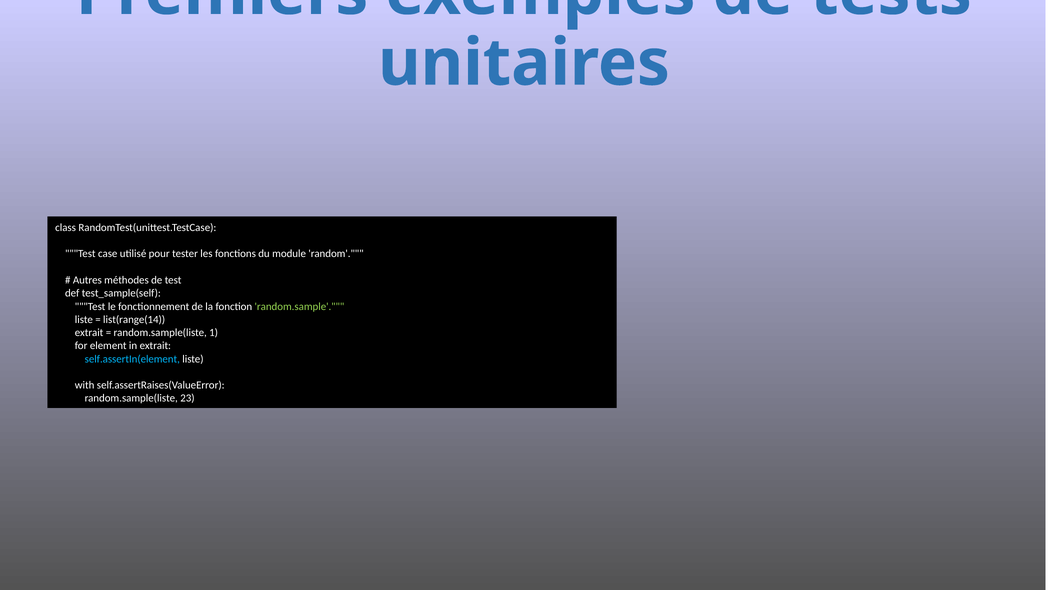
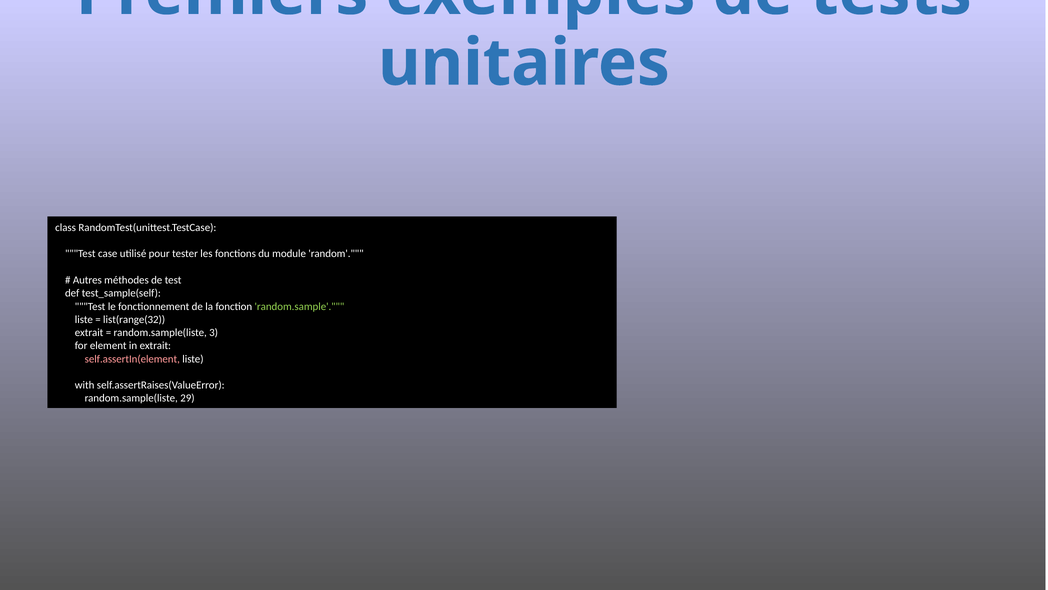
list(range(14: list(range(14 -> list(range(32
1: 1 -> 3
self.assertIn(element colour: light blue -> pink
23: 23 -> 29
